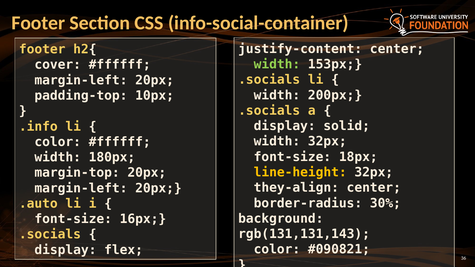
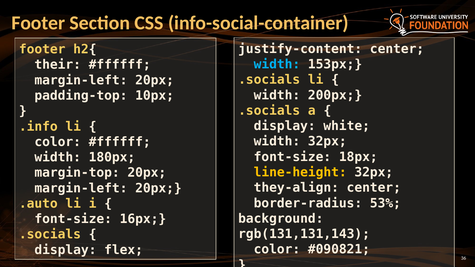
width at (277, 64) colour: light green -> light blue
cover: cover -> their
solid: solid -> white
30%: 30% -> 53%
